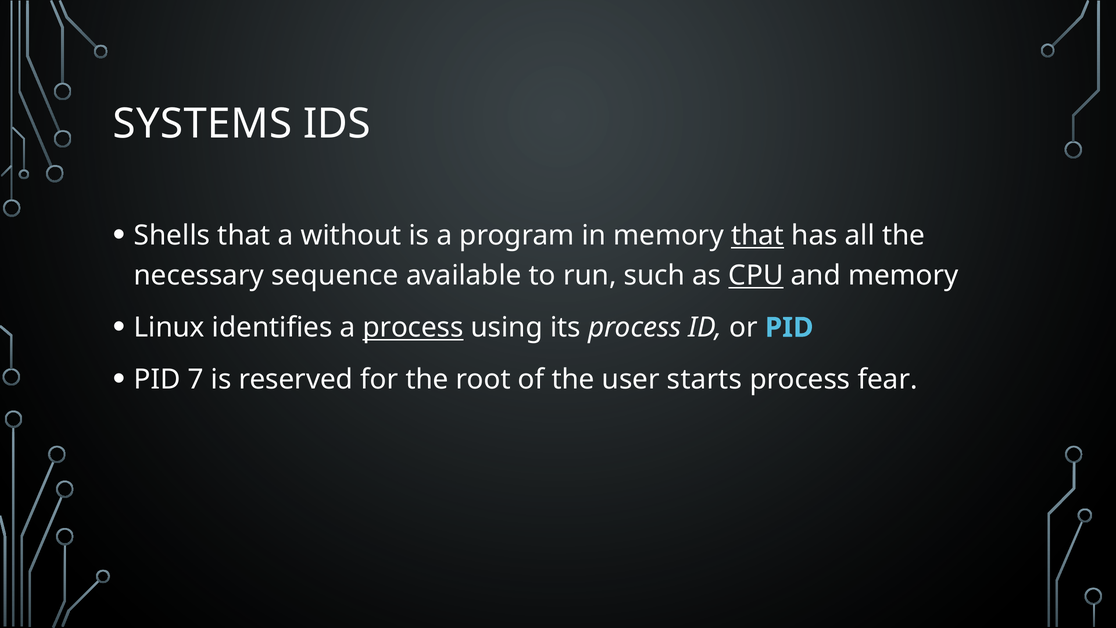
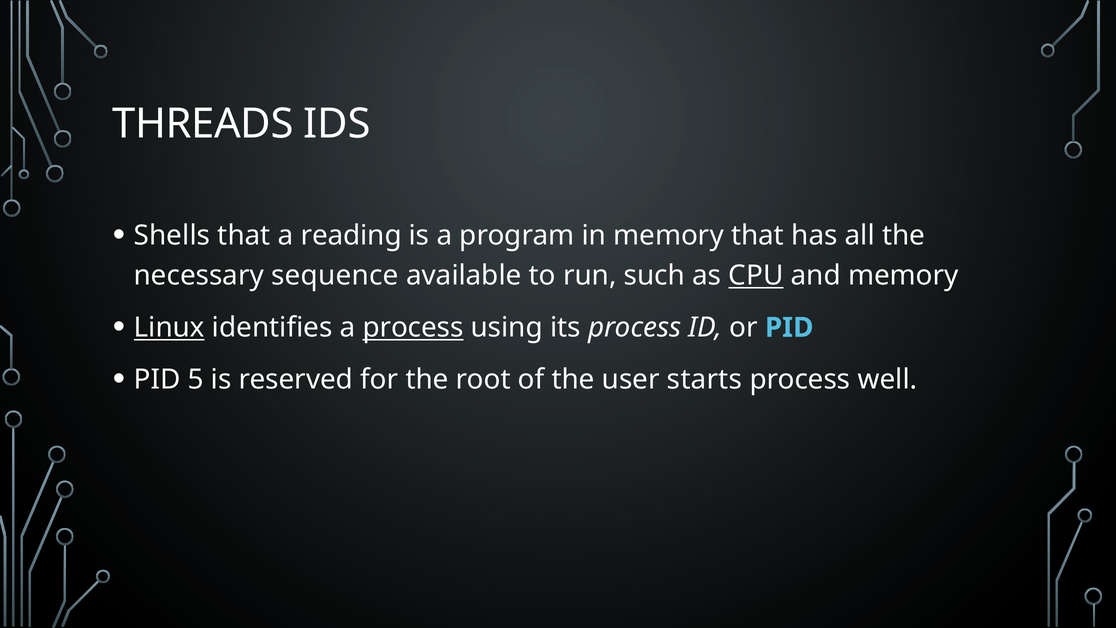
SYSTEMS: SYSTEMS -> THREADS
without: without -> reading
that at (758, 235) underline: present -> none
Linux underline: none -> present
7: 7 -> 5
fear: fear -> well
